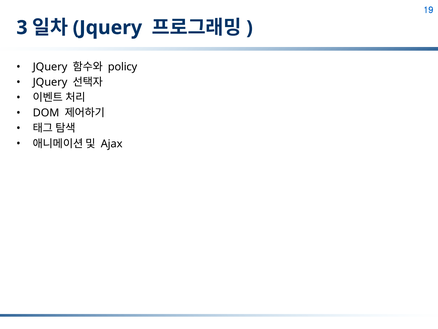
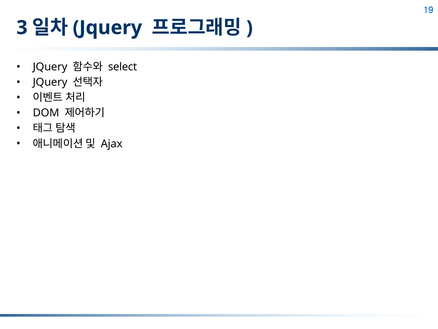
policy: policy -> select
